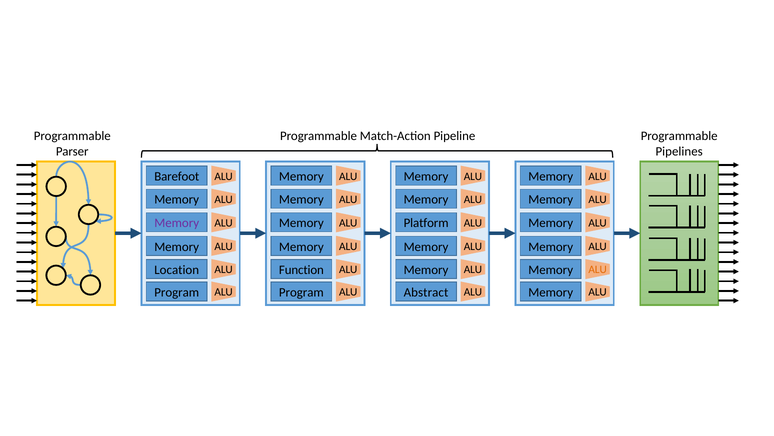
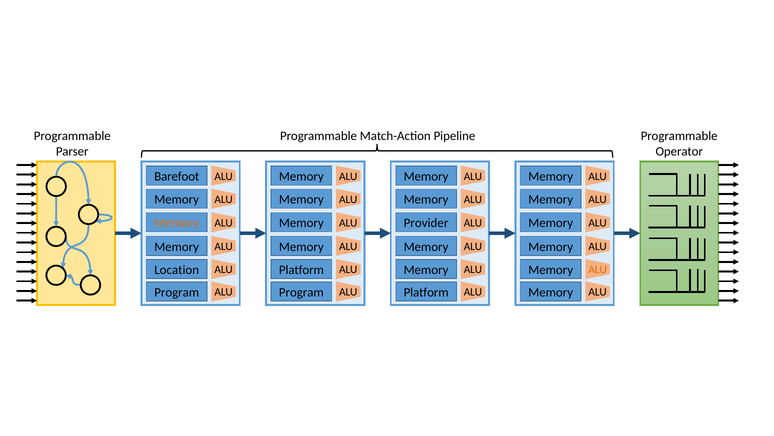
Pipelines: Pipelines -> Operator
Memory at (177, 223) colour: purple -> orange
Platform: Platform -> Provider
Function at (301, 270): Function -> Platform
Abstract at (426, 292): Abstract -> Platform
